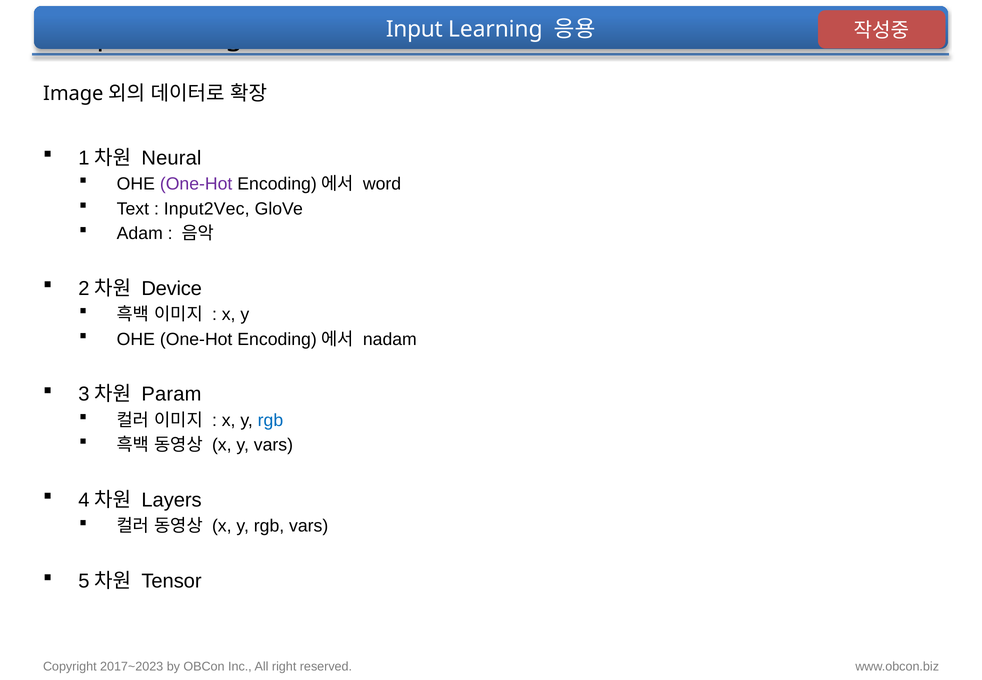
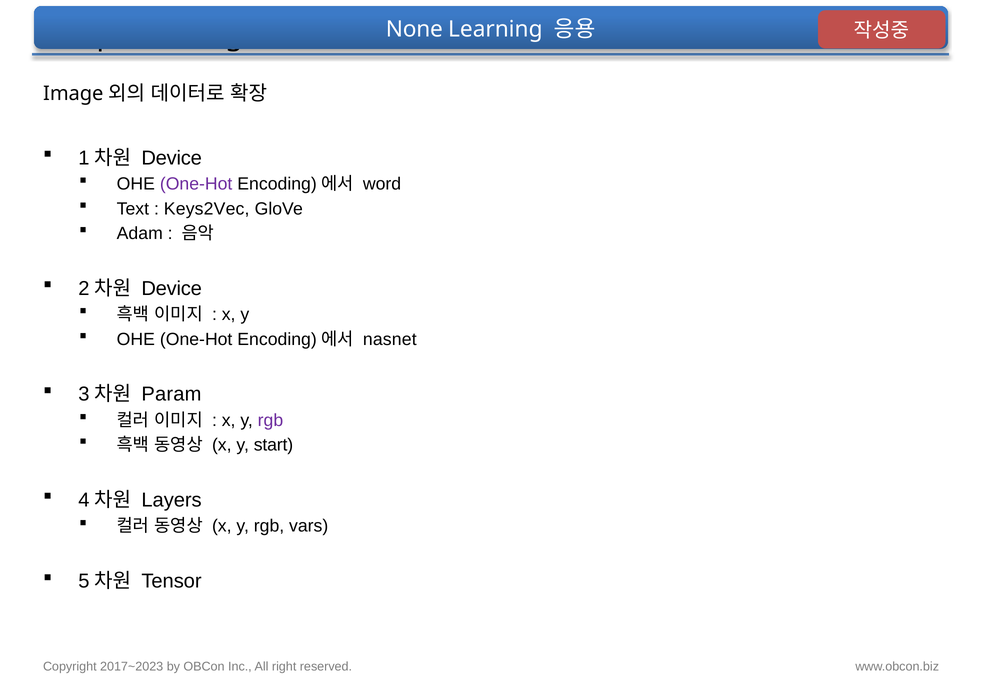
Input: Input -> None
Neural at (171, 158): Neural -> Device
Input2Vec: Input2Vec -> Keys2Vec
nadam: nadam -> nasnet
rgb at (270, 420) colour: blue -> purple
y vars: vars -> start
